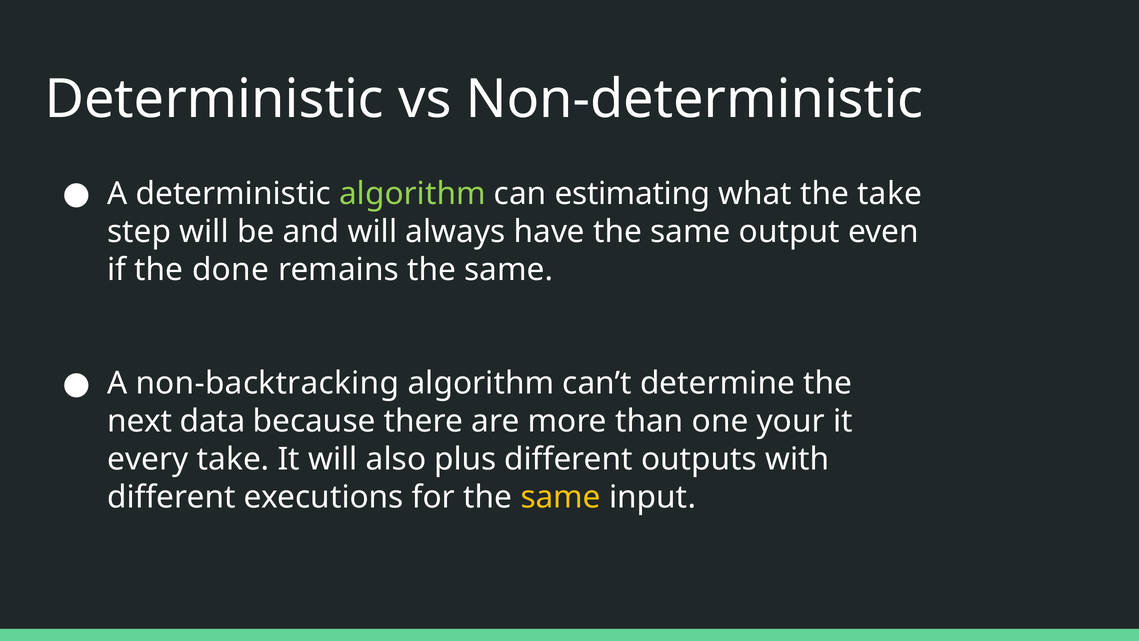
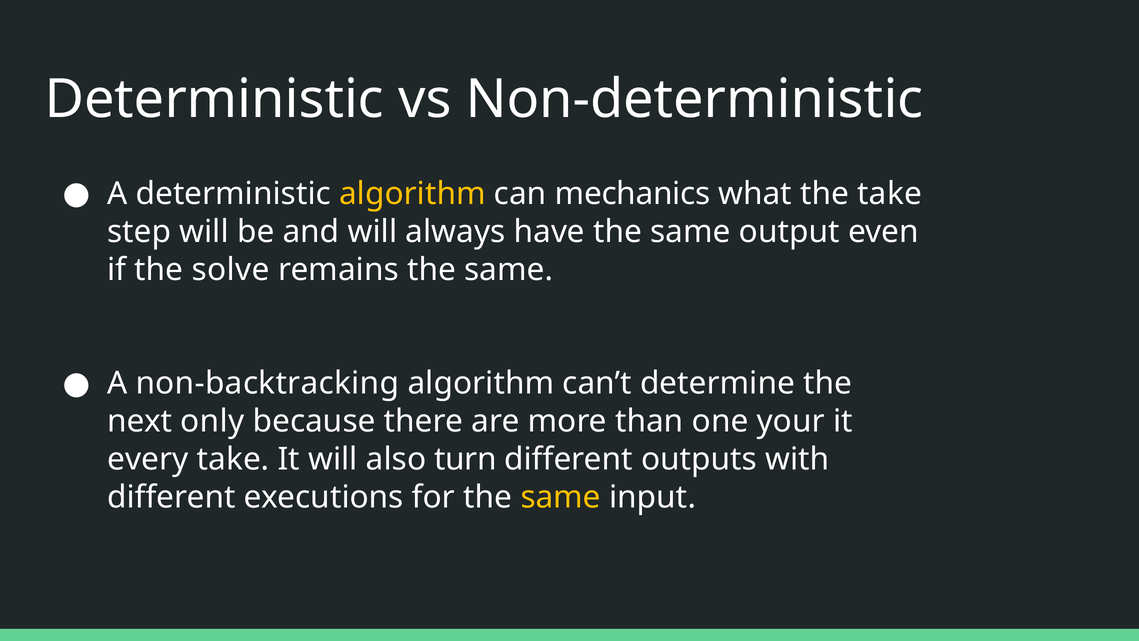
algorithm at (412, 193) colour: light green -> yellow
estimating: estimating -> mechanics
done: done -> solve
data: data -> only
plus: plus -> turn
